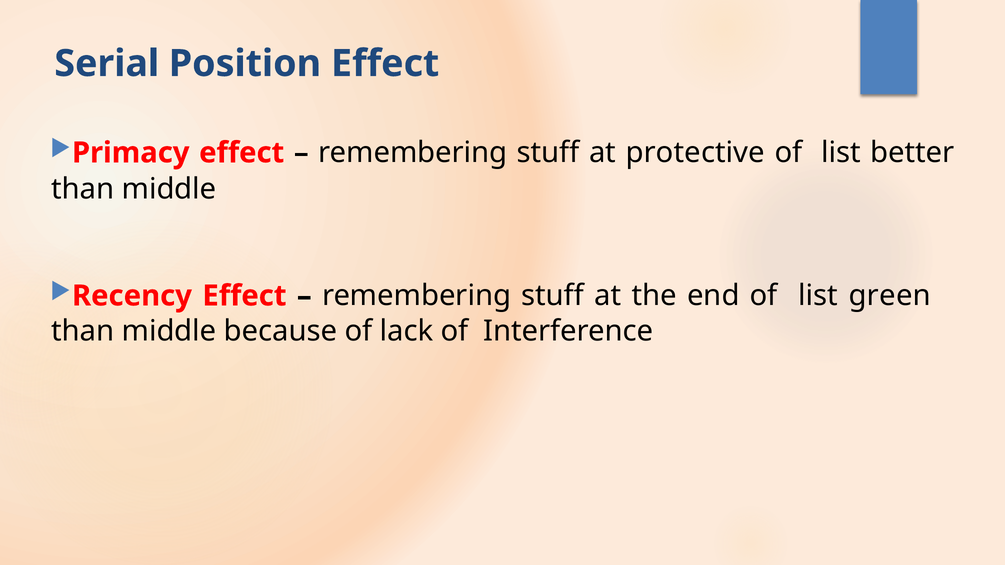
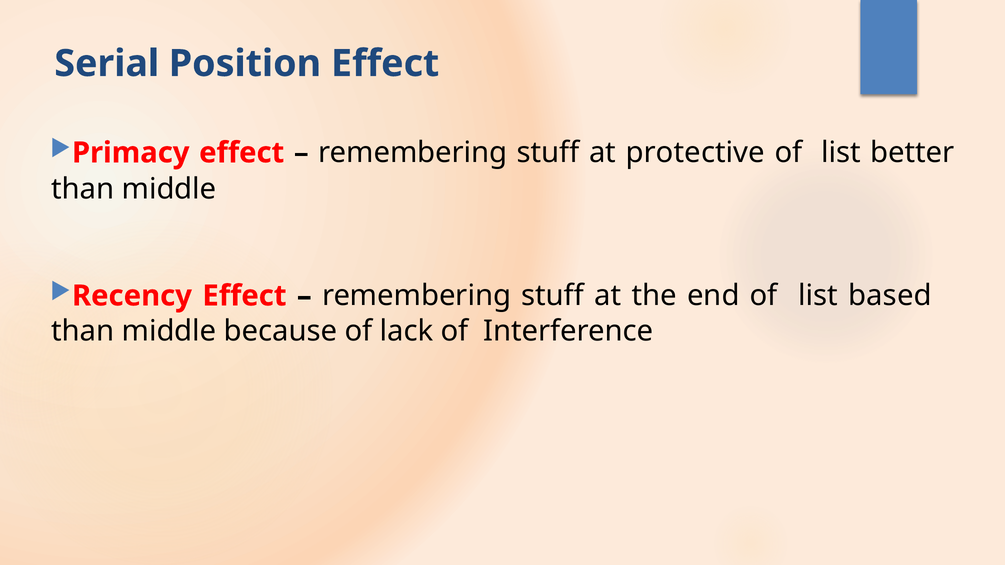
green: green -> based
